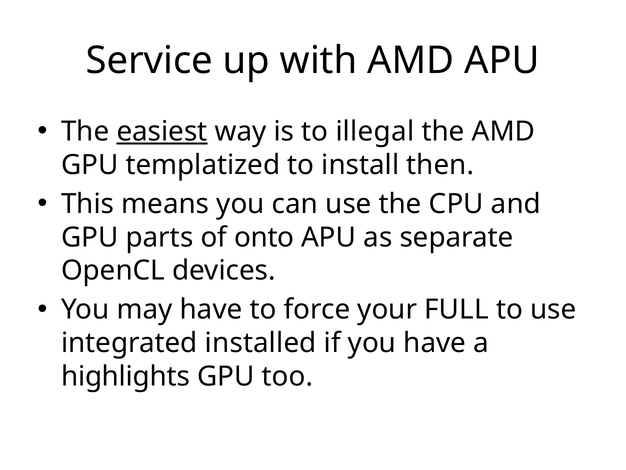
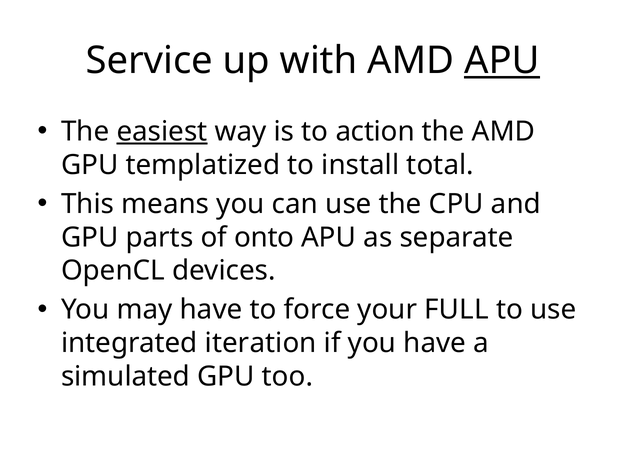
APU at (502, 61) underline: none -> present
illegal: illegal -> action
then: then -> total
installed: installed -> iteration
highlights: highlights -> simulated
